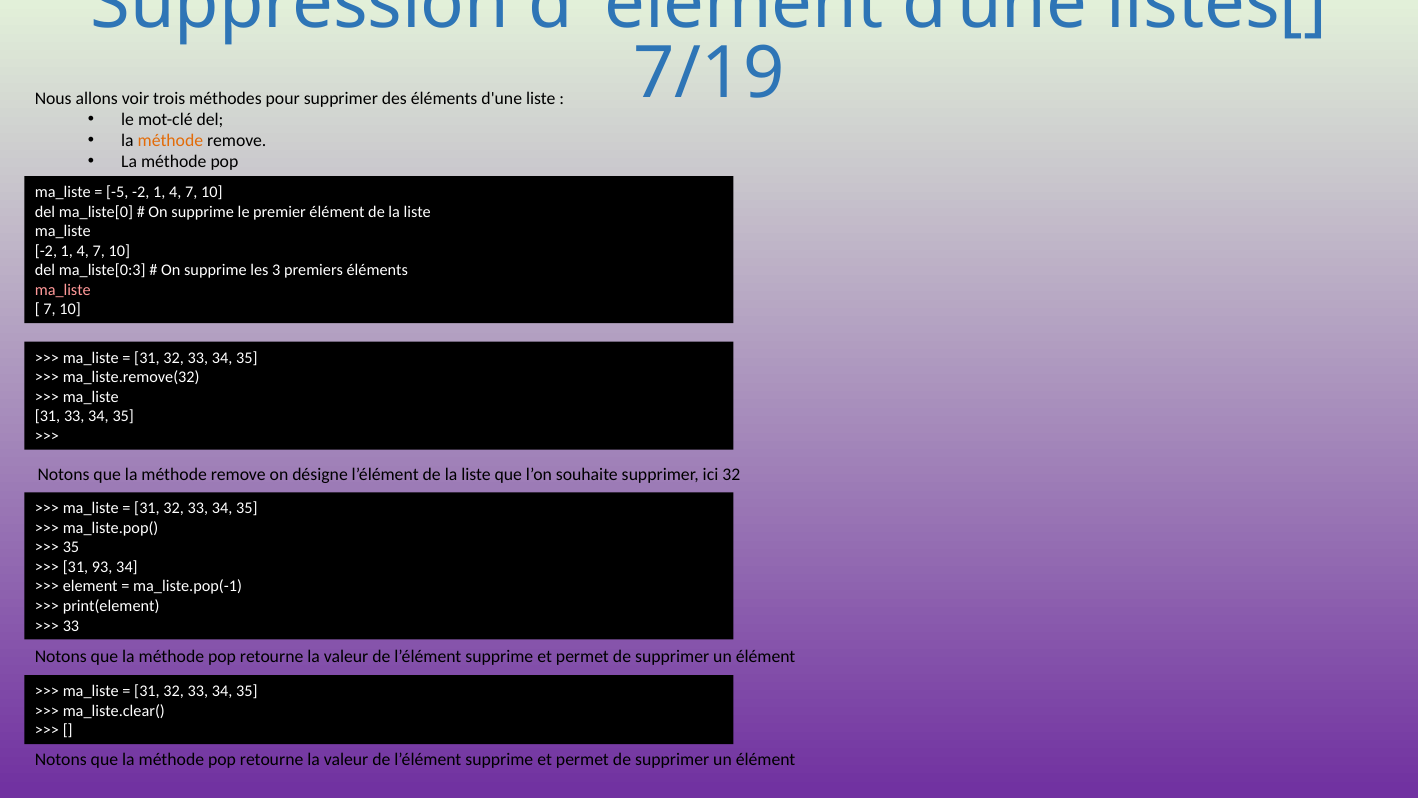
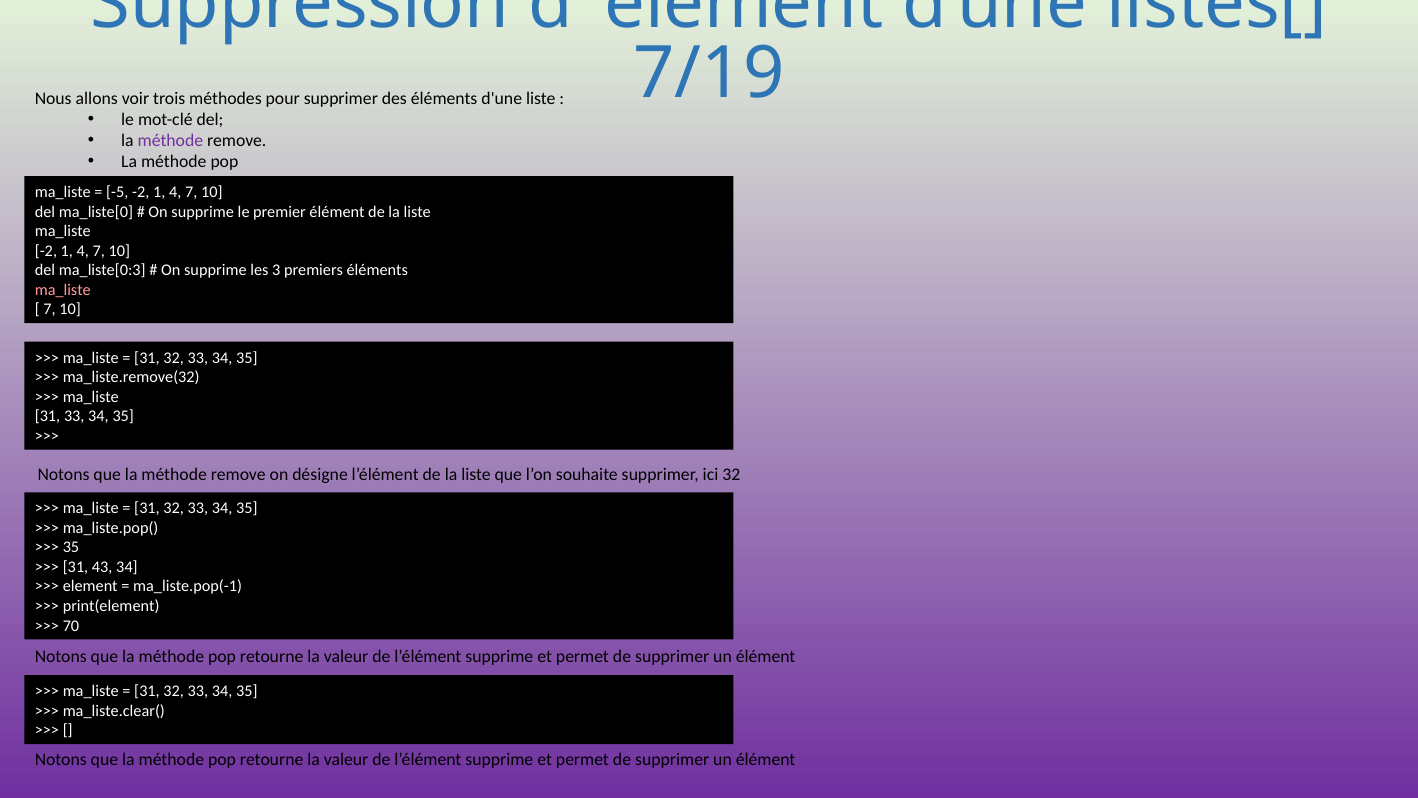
méthode at (170, 141) colour: orange -> purple
93: 93 -> 43
33 at (71, 625): 33 -> 70
